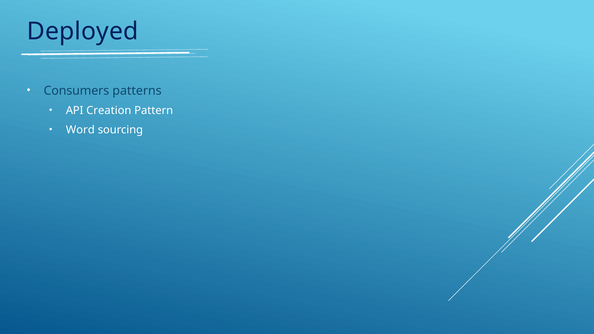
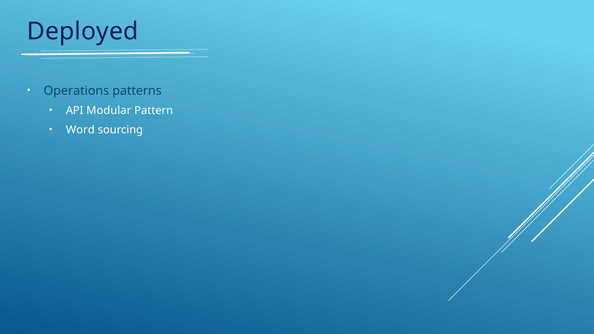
Consumers: Consumers -> Operations
Creation: Creation -> Modular
